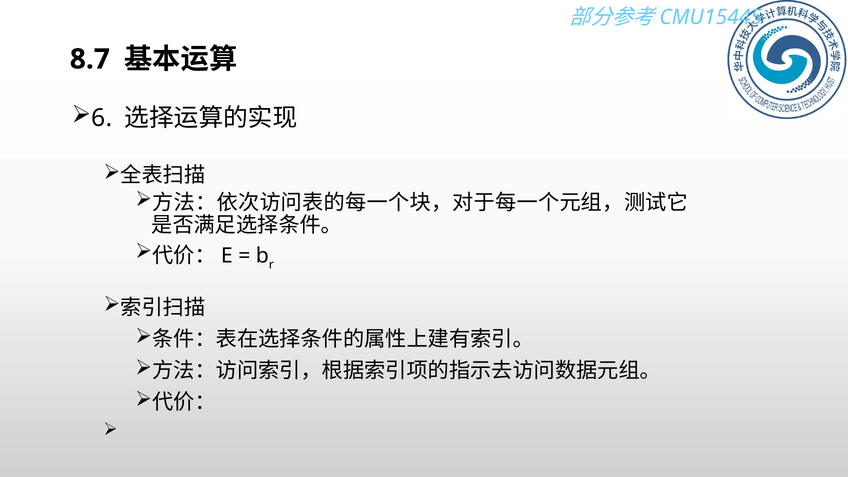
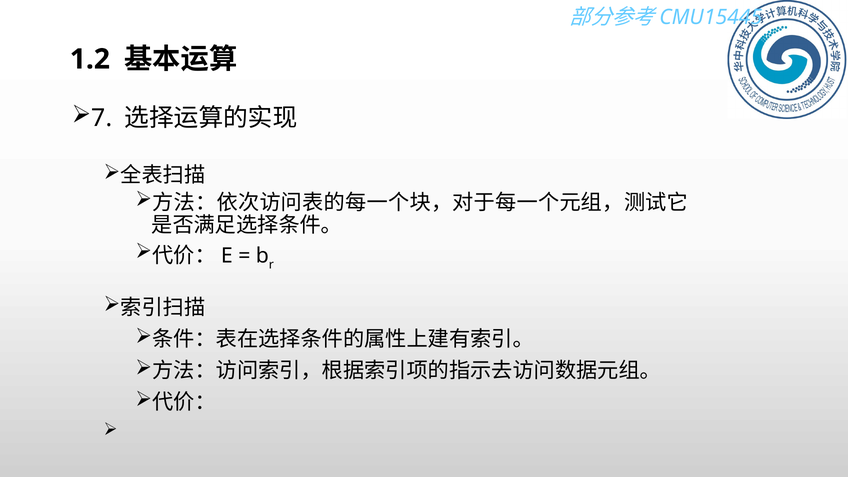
8.7: 8.7 -> 1.2
6: 6 -> 7
